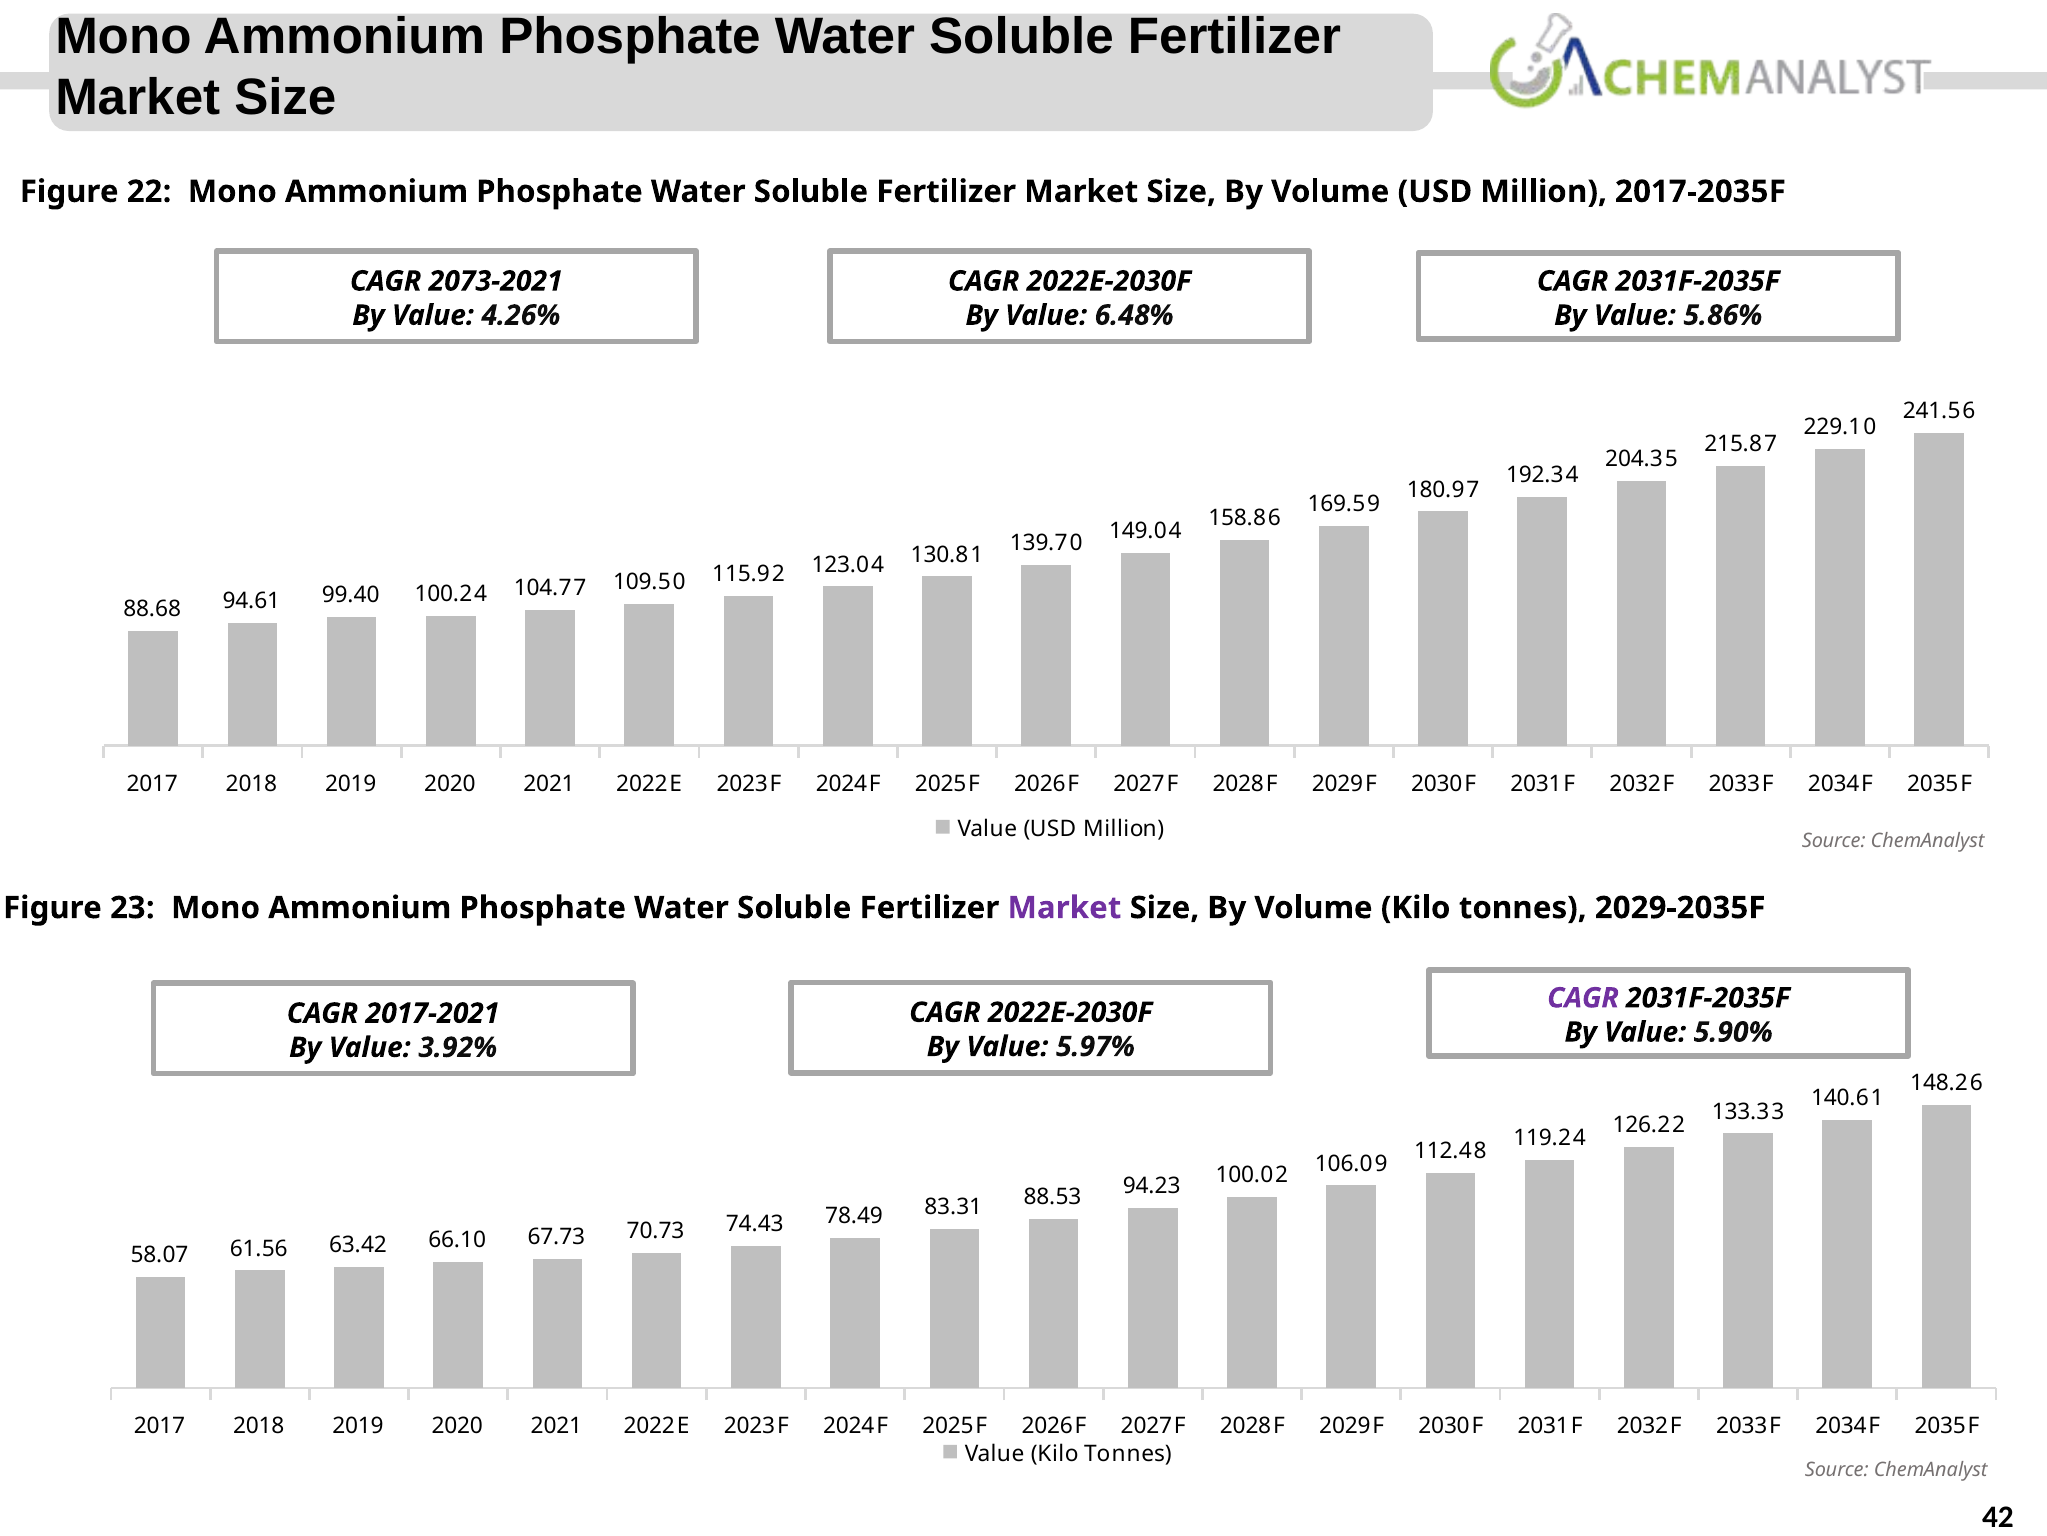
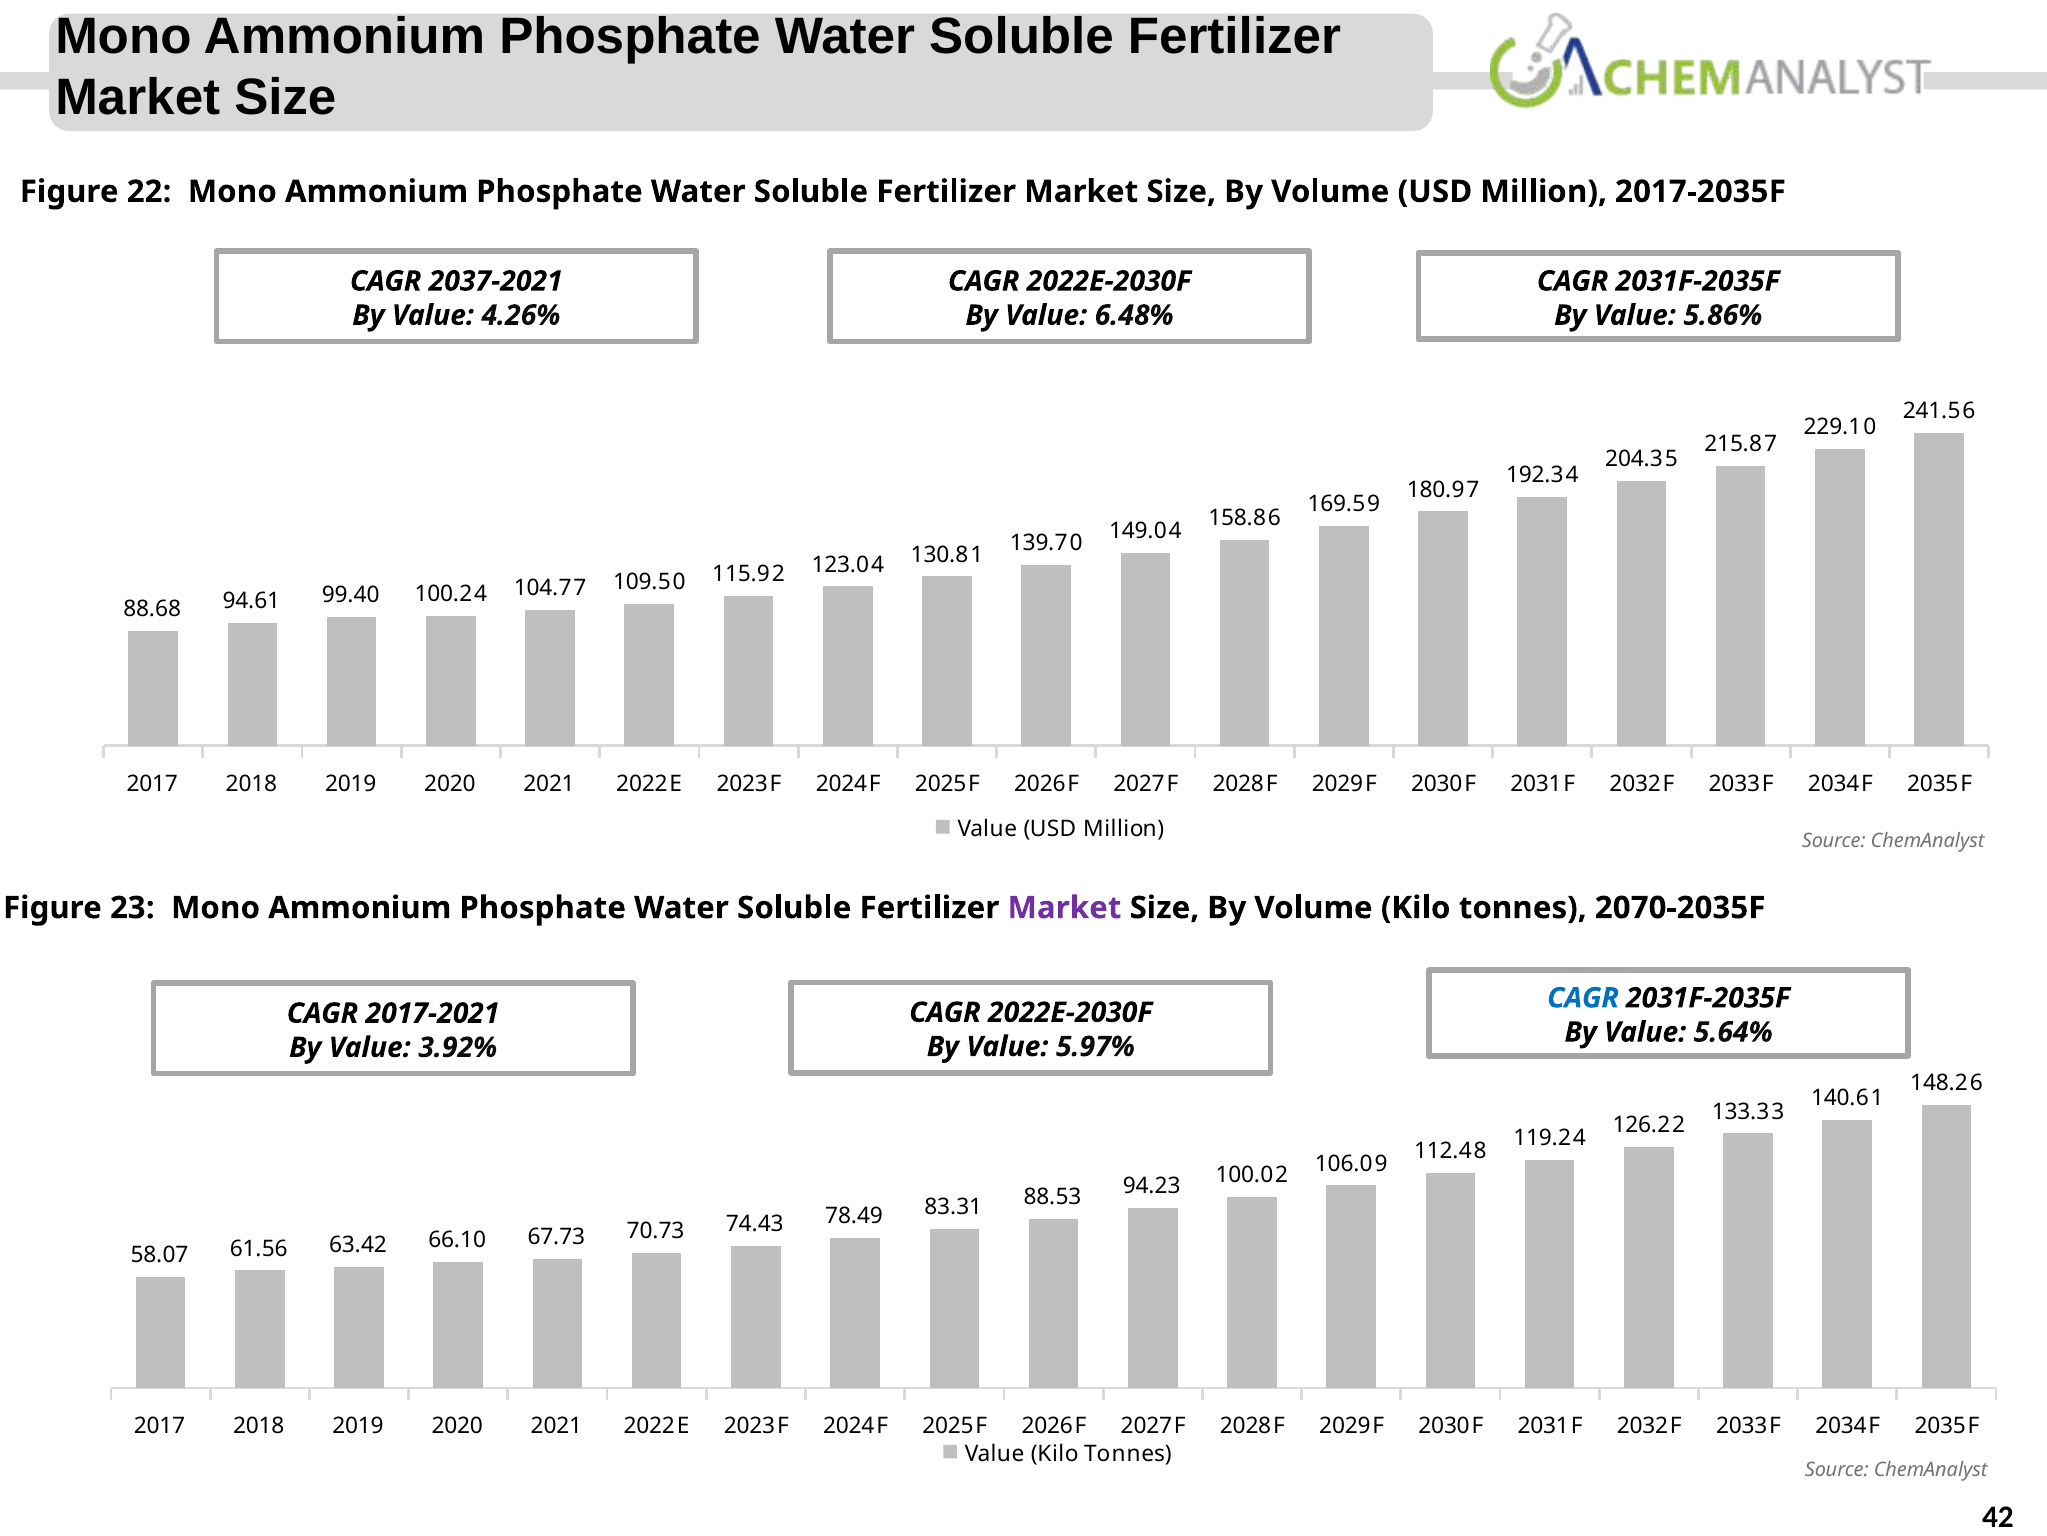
2073-2021: 2073-2021 -> 2037-2021
2029-2035F: 2029-2035F -> 2070-2035F
CAGR at (1583, 998) colour: purple -> blue
5.90%: 5.90% -> 5.64%
